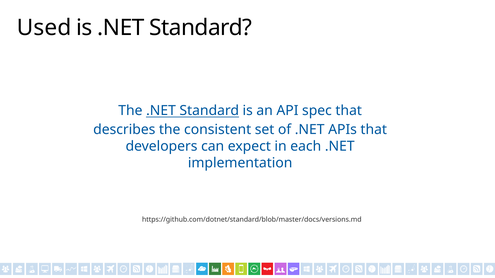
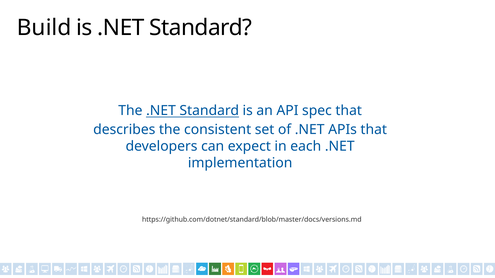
Used: Used -> Build
